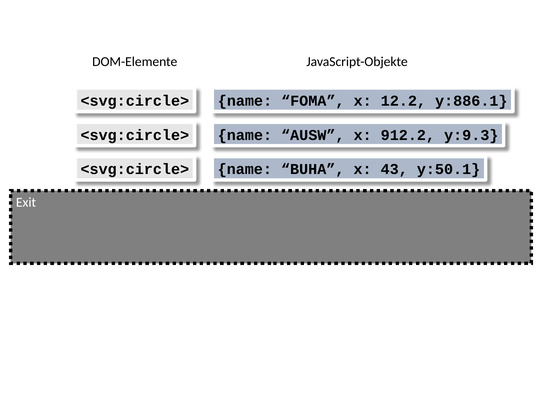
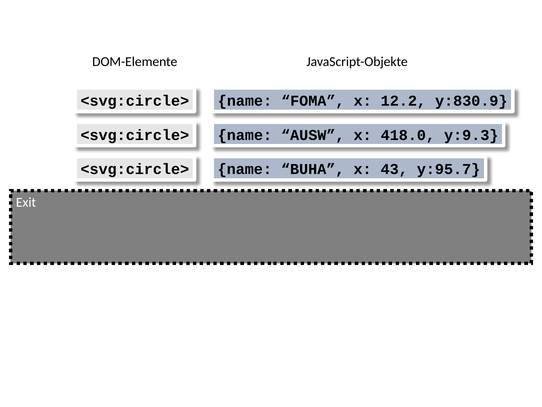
y:886.1: y:886.1 -> y:830.9
912.2: 912.2 -> 418.0
y:50.1: y:50.1 -> y:95.7
